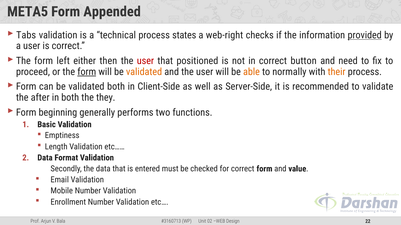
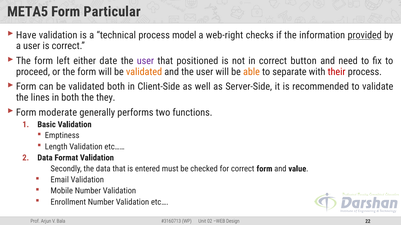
Appended: Appended -> Particular
Tabs: Tabs -> Have
states: states -> model
then: then -> date
user at (145, 61) colour: red -> purple
form at (87, 72) underline: present -> none
normally: normally -> separate
their colour: orange -> red
after: after -> lines
beginning: beginning -> moderate
